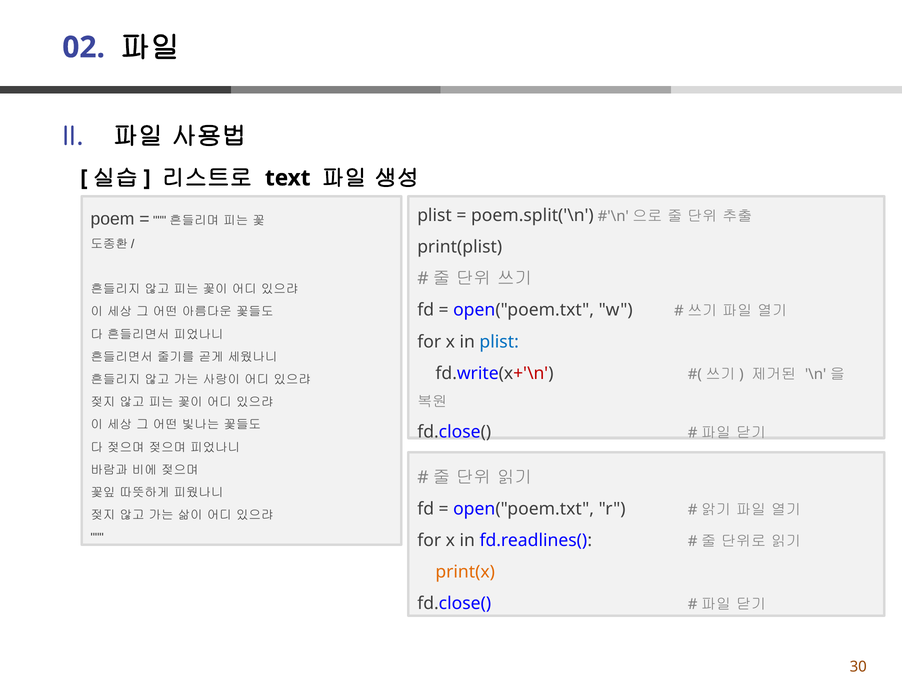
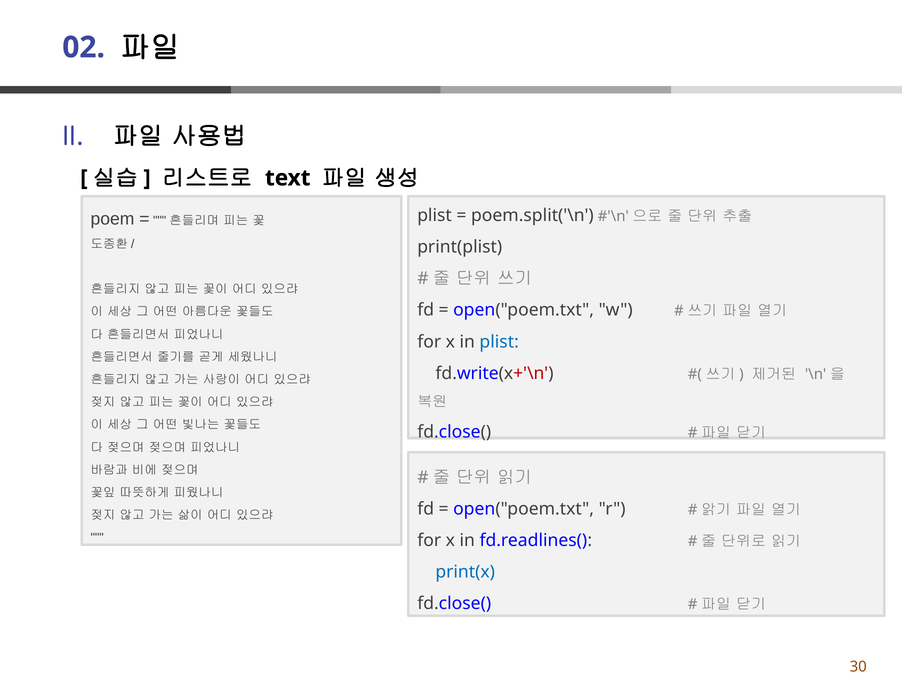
print(x colour: orange -> blue
